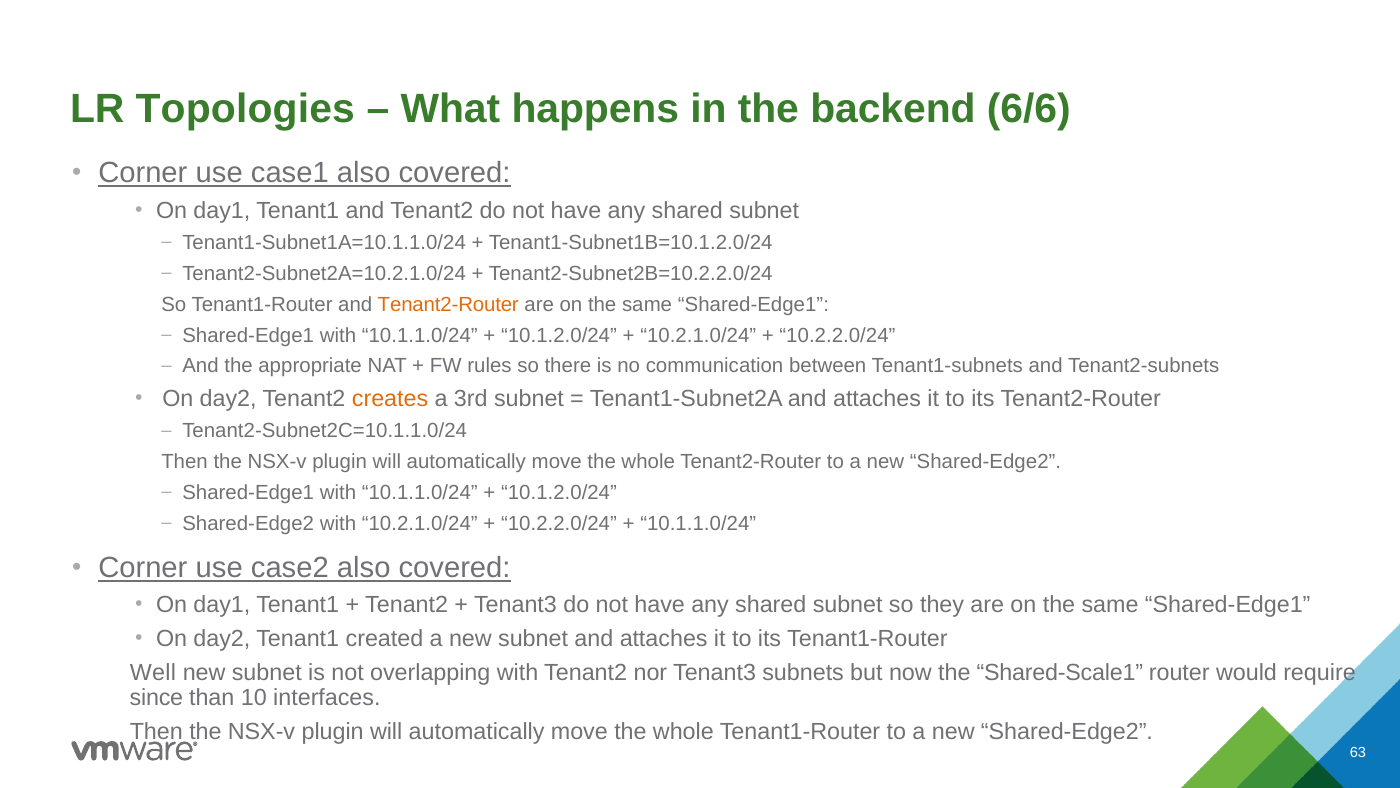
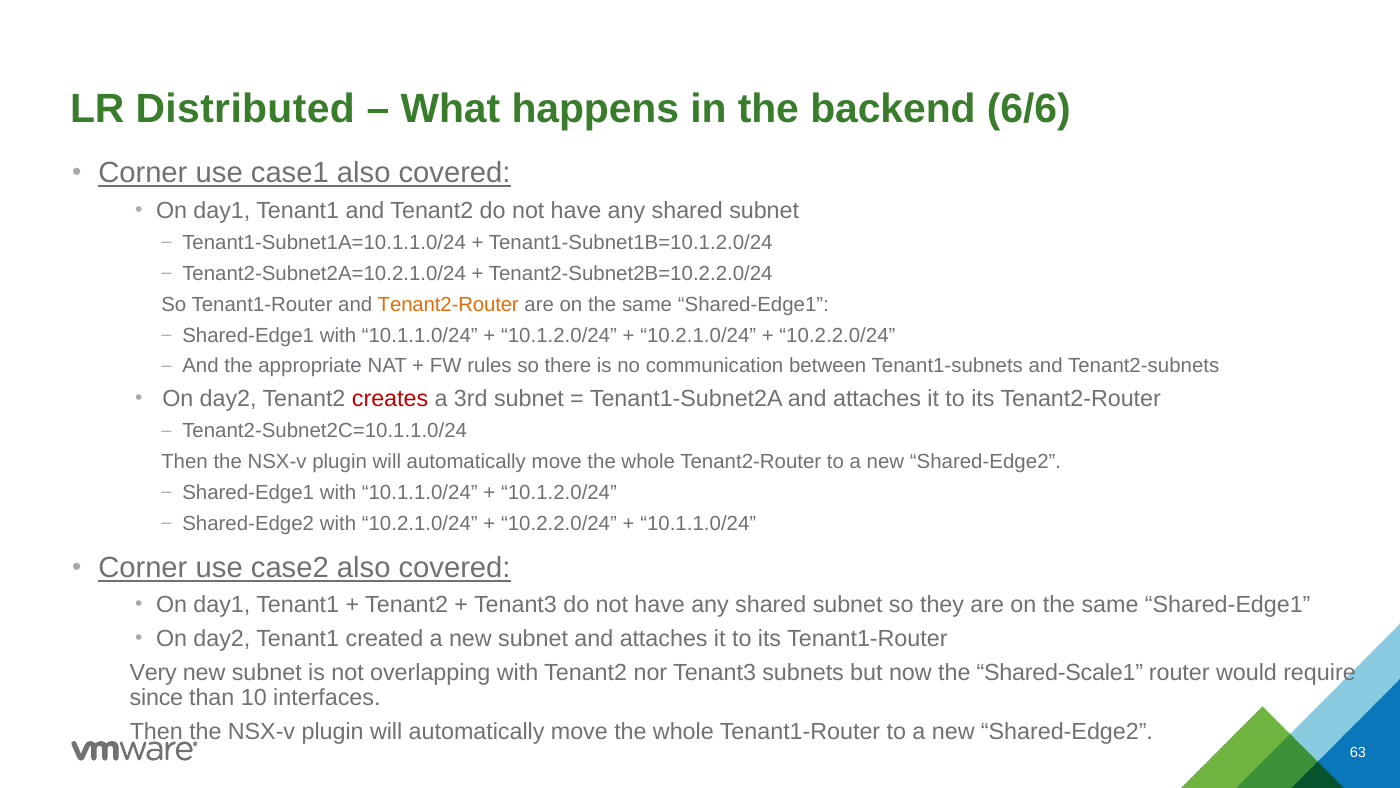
Topologies: Topologies -> Distributed
creates colour: orange -> red
Well: Well -> Very
